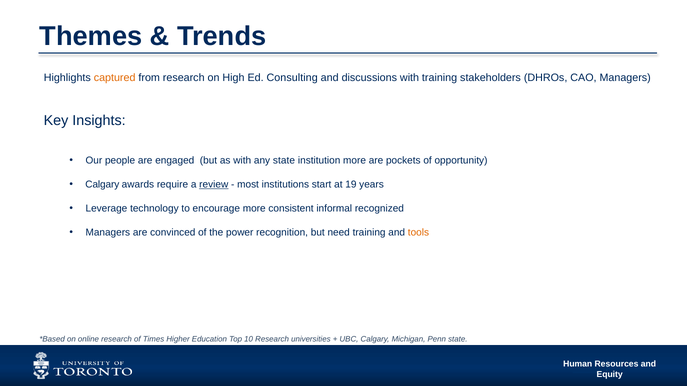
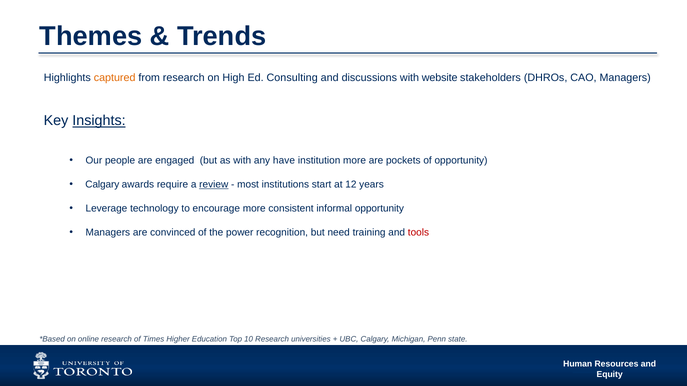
with training: training -> website
Insights underline: none -> present
any state: state -> have
19: 19 -> 12
informal recognized: recognized -> opportunity
tools colour: orange -> red
